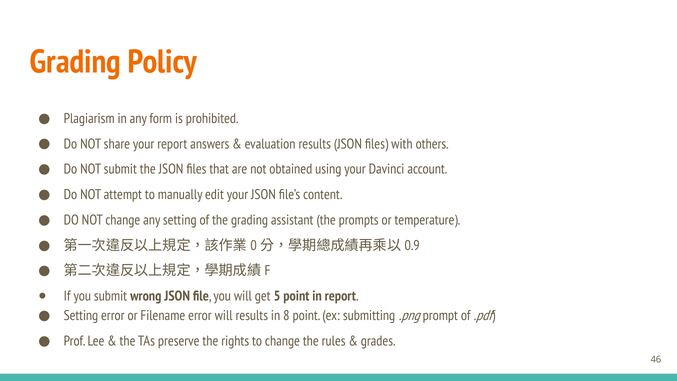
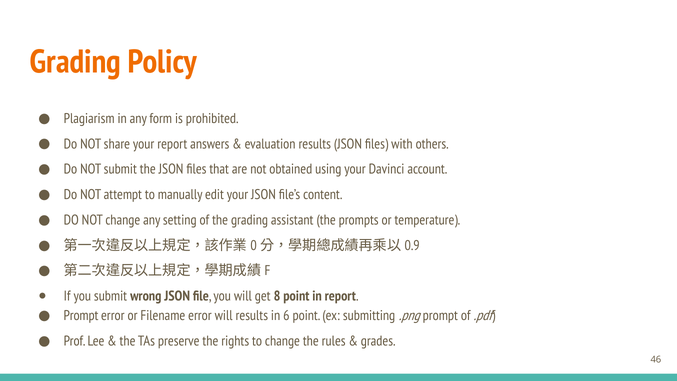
5: 5 -> 8
Setting at (81, 316): Setting -> Prompt
8: 8 -> 6
